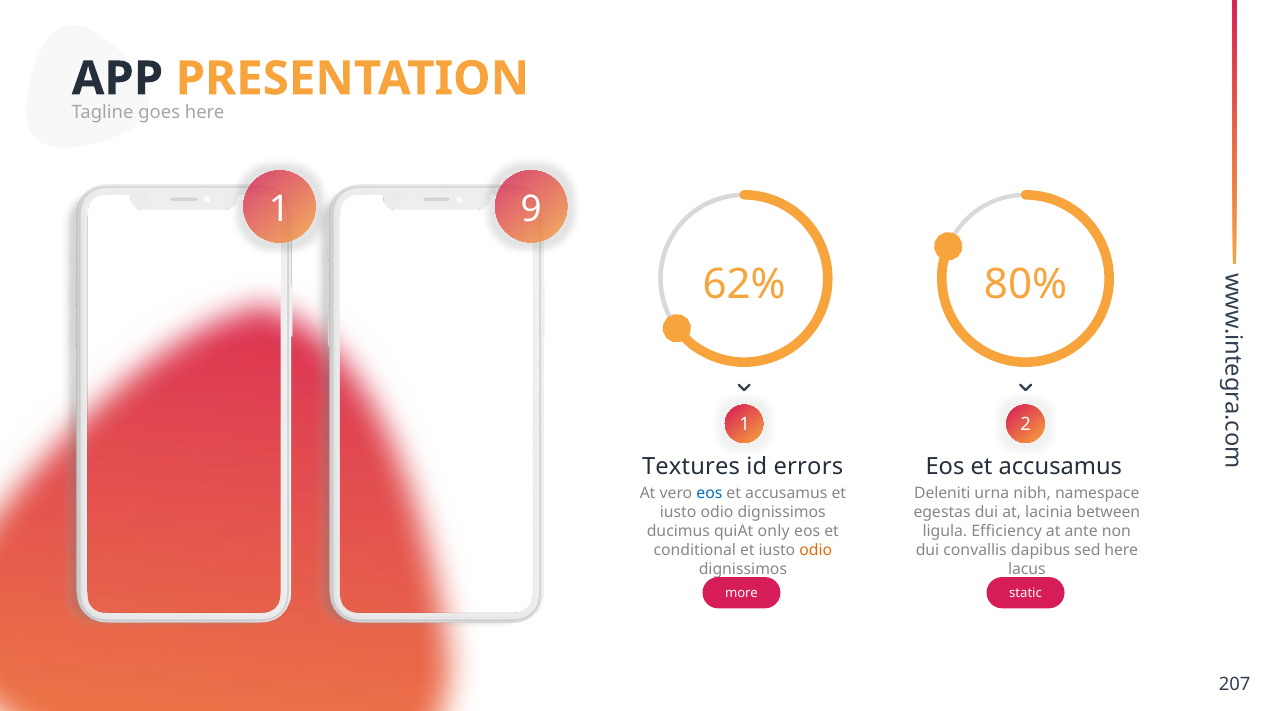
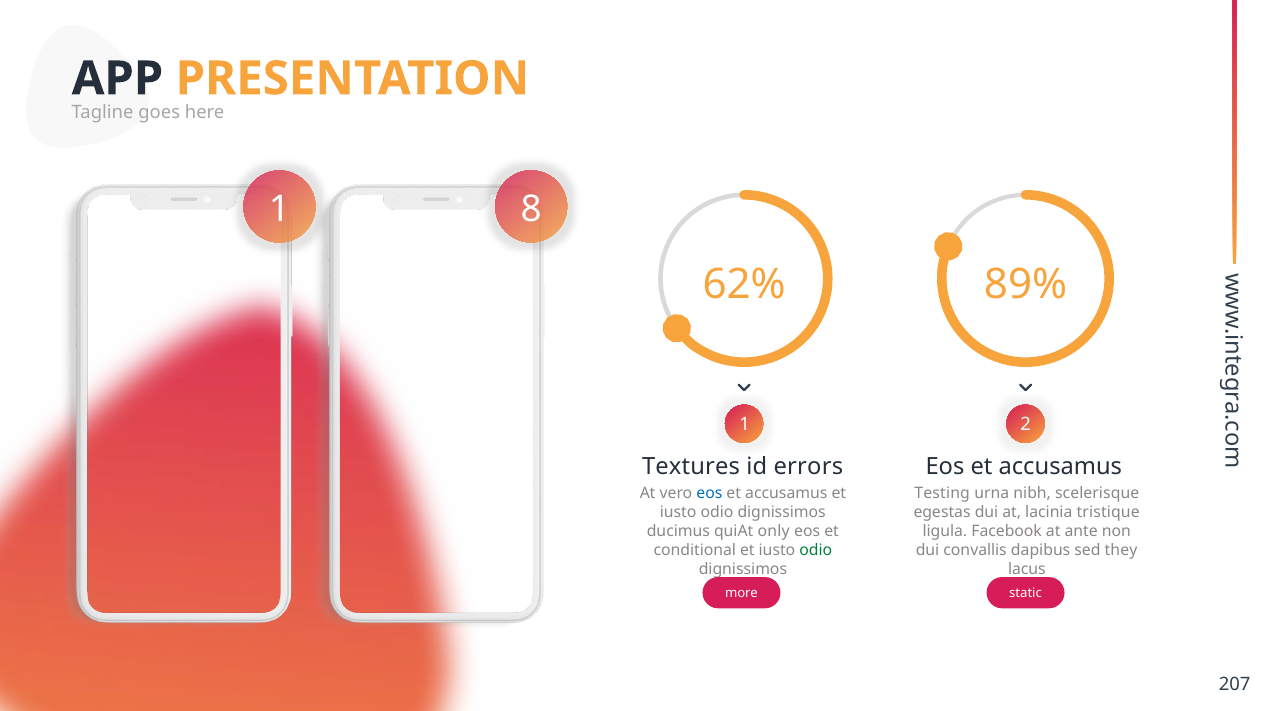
9: 9 -> 8
80%: 80% -> 89%
Deleniti: Deleniti -> Testing
namespace: namespace -> scelerisque
between: between -> tristique
Efficiency: Efficiency -> Facebook
odio at (816, 550) colour: orange -> green
sed here: here -> they
